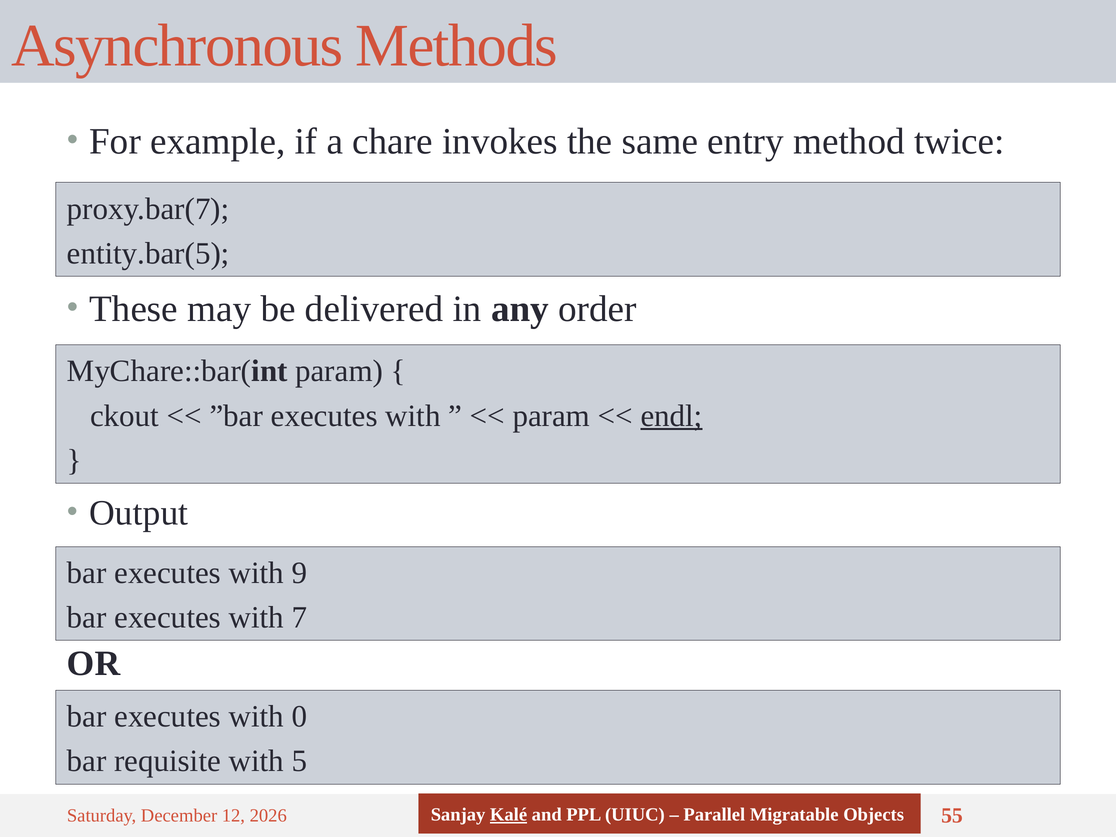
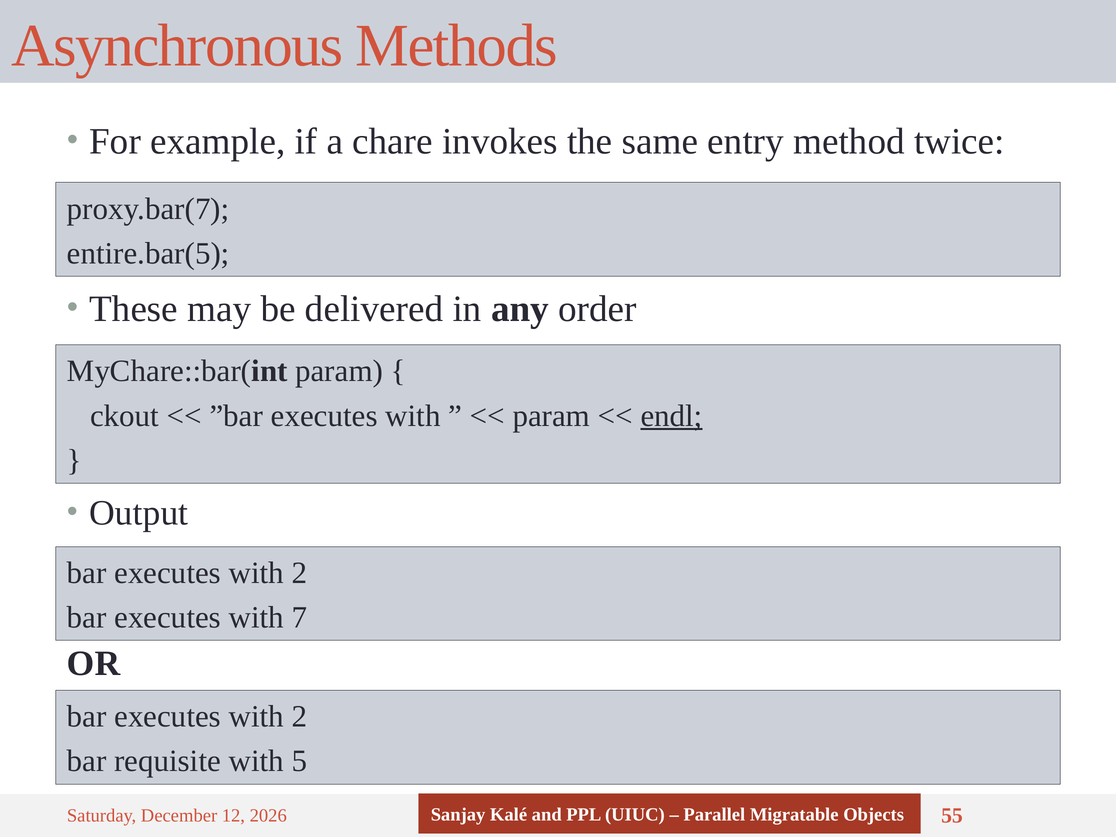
entity.bar(5: entity.bar(5 -> entire.bar(5
9 at (299, 573): 9 -> 2
0 at (299, 717): 0 -> 2
Kalé underline: present -> none
